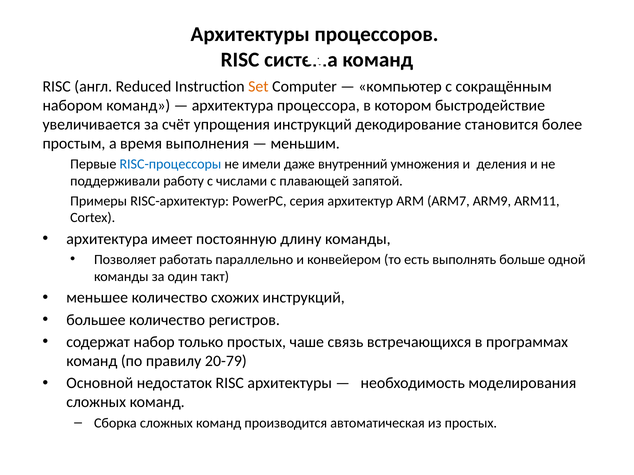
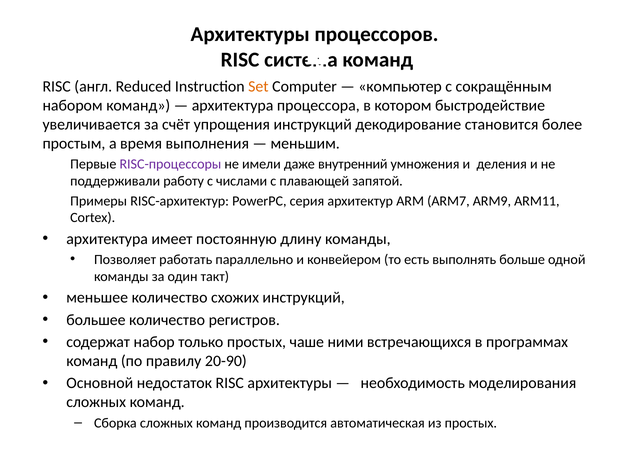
RISC-процессоры colour: blue -> purple
связь: связь -> ними
20-79: 20-79 -> 20-90
